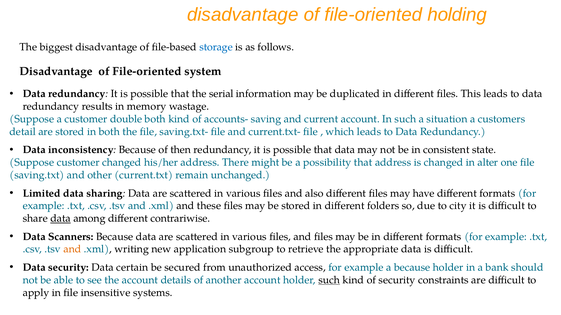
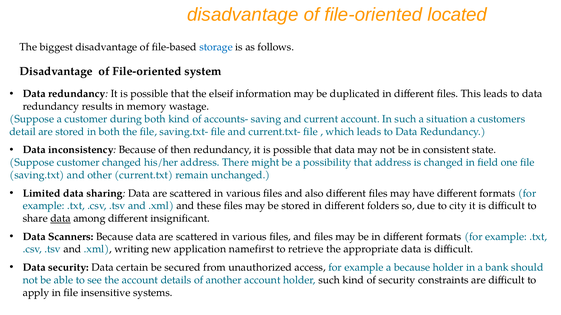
holding: holding -> located
serial: serial -> elseif
double: double -> during
alter: alter -> field
contrariwise: contrariwise -> insignificant
and at (73, 250) colour: orange -> black
subgroup: subgroup -> namefirst
such at (329, 280) underline: present -> none
